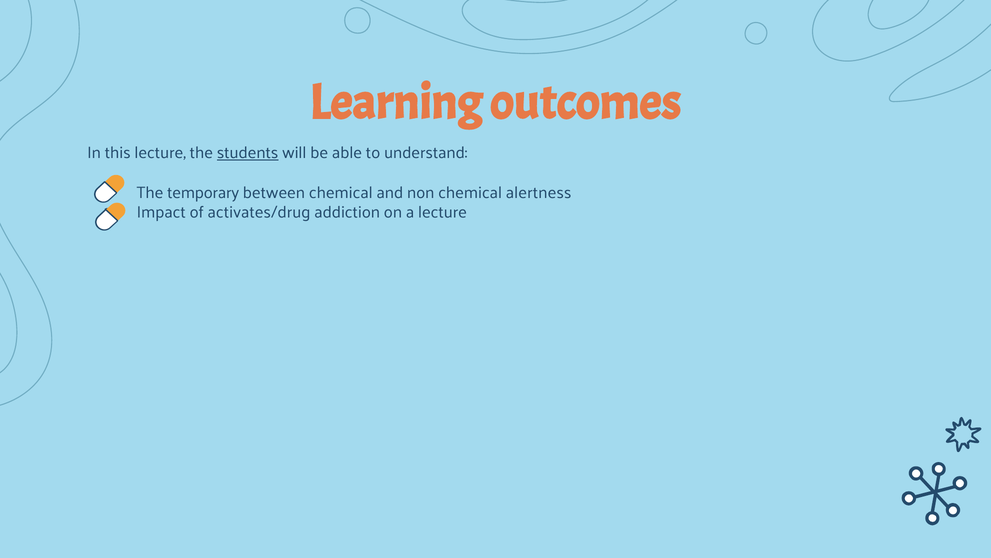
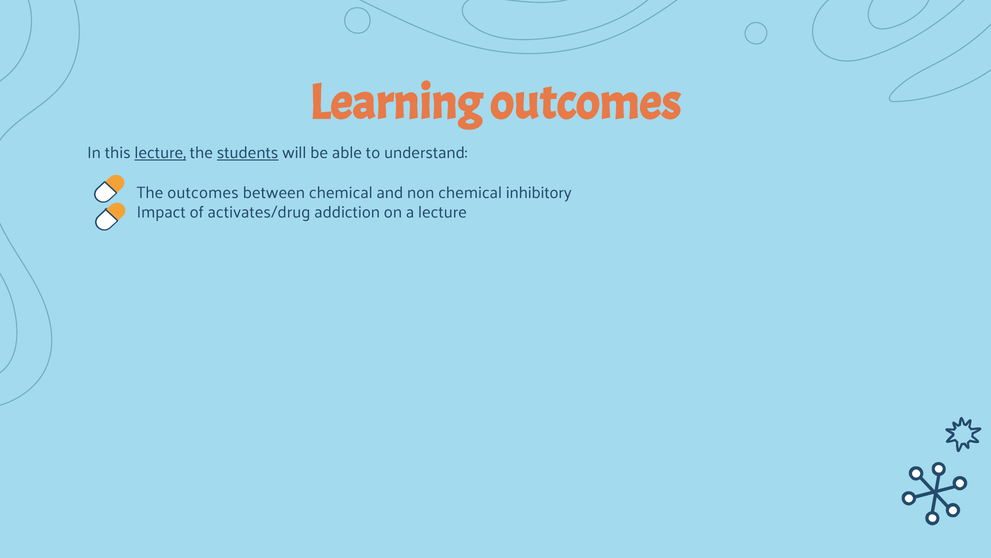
lecture at (160, 153) underline: none -> present
The temporary: temporary -> outcomes
alertness: alertness -> inhibitory
